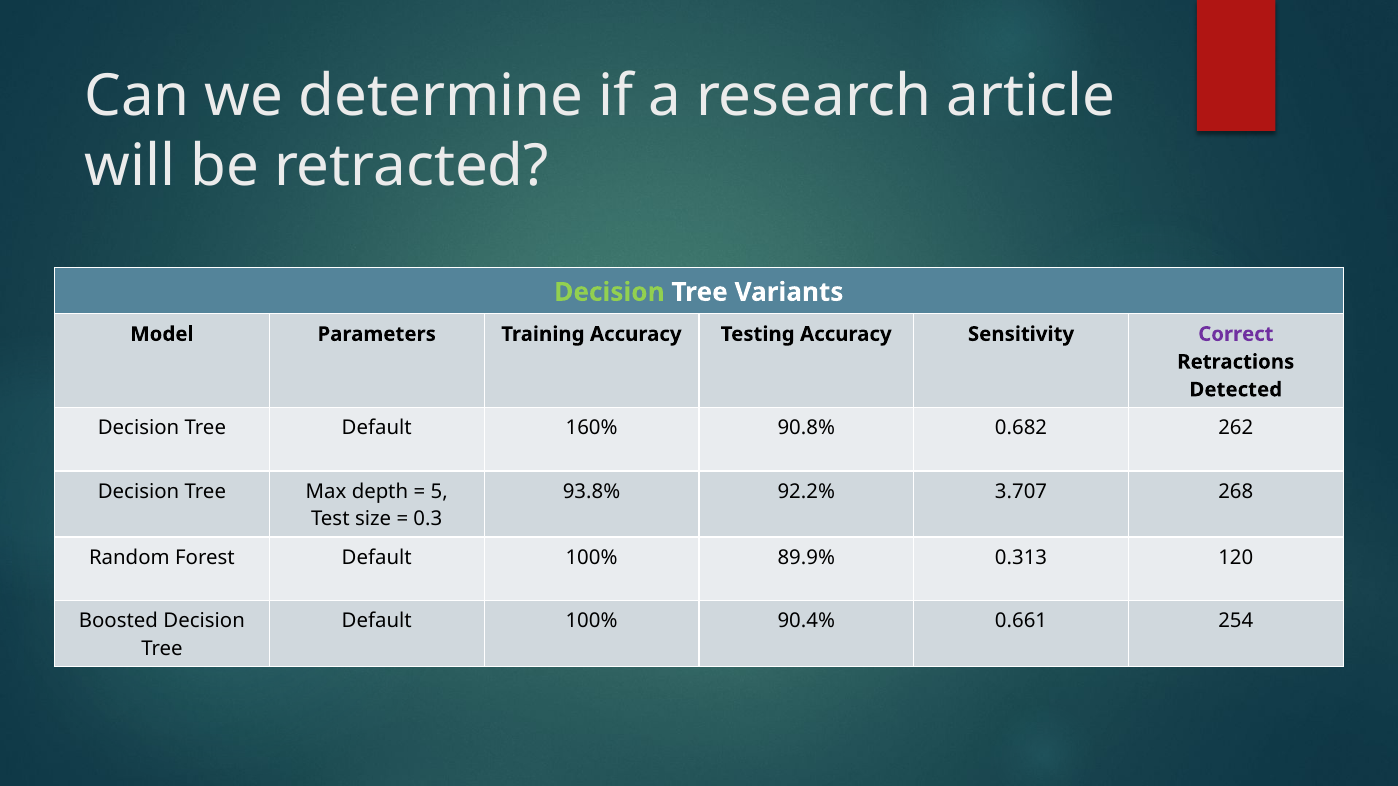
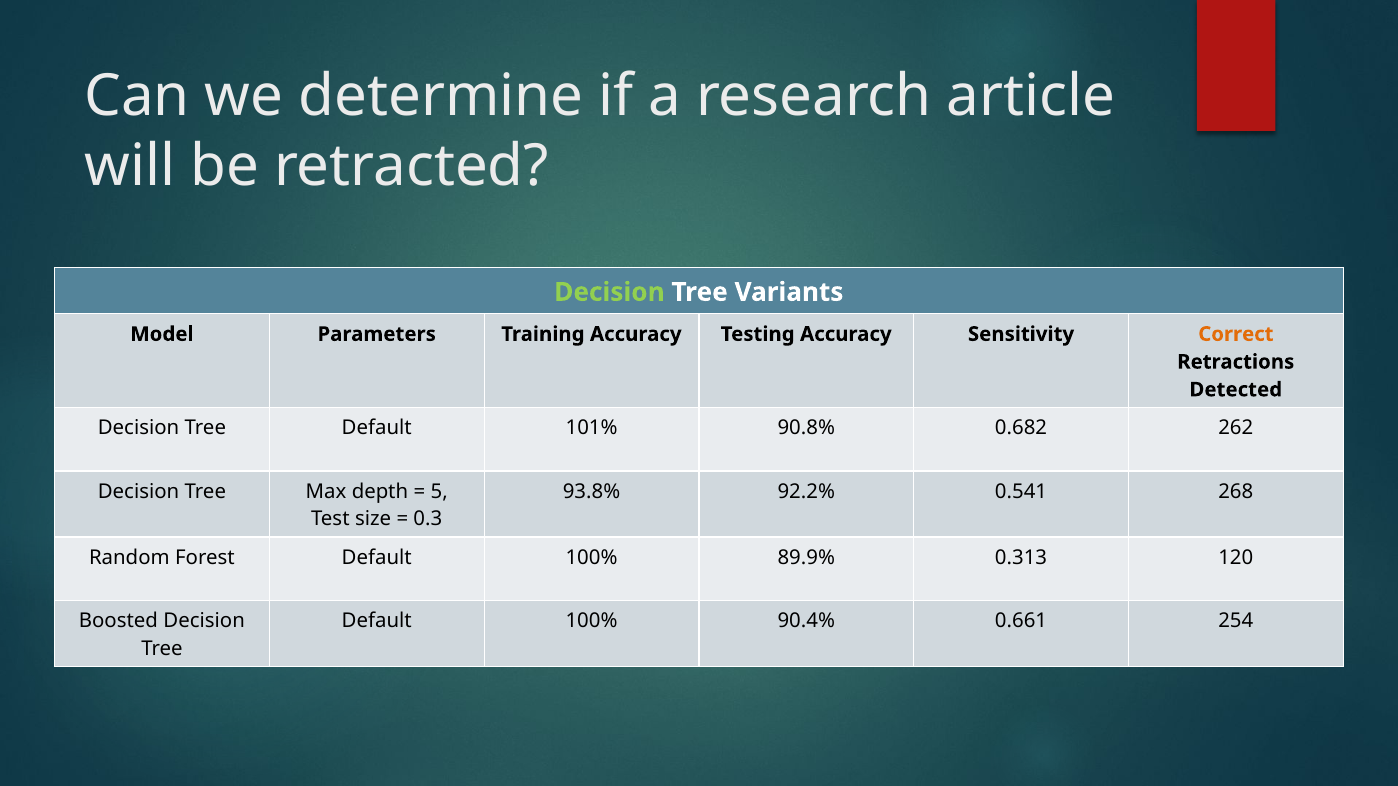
Correct colour: purple -> orange
160%: 160% -> 101%
3.707: 3.707 -> 0.541
